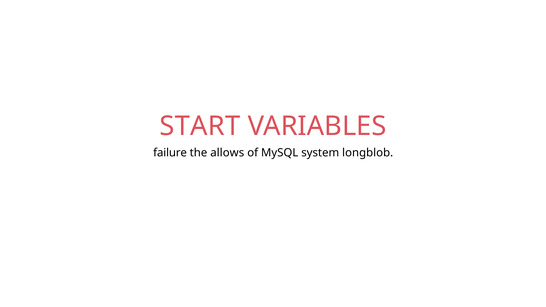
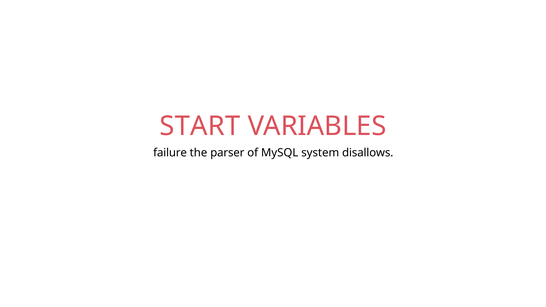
allows: allows -> parser
longblob: longblob -> disallows
